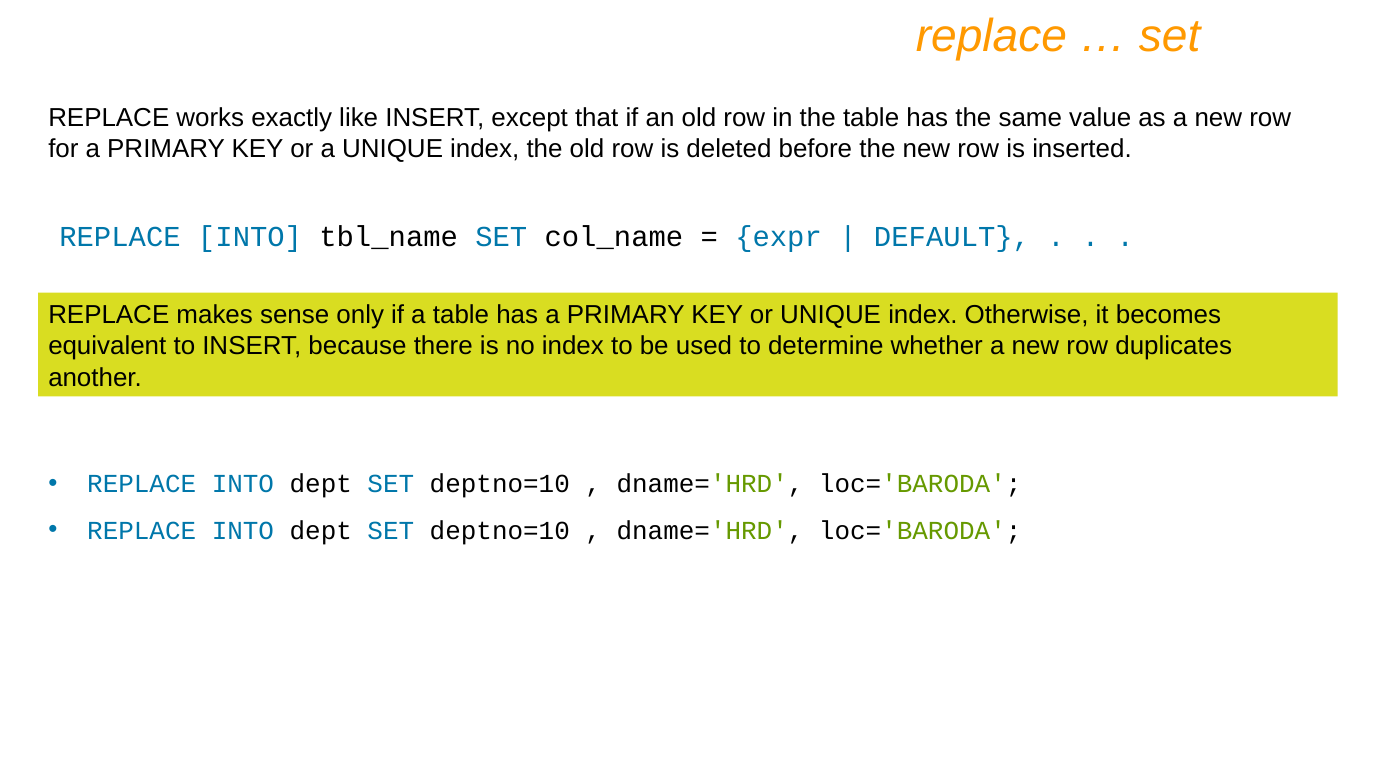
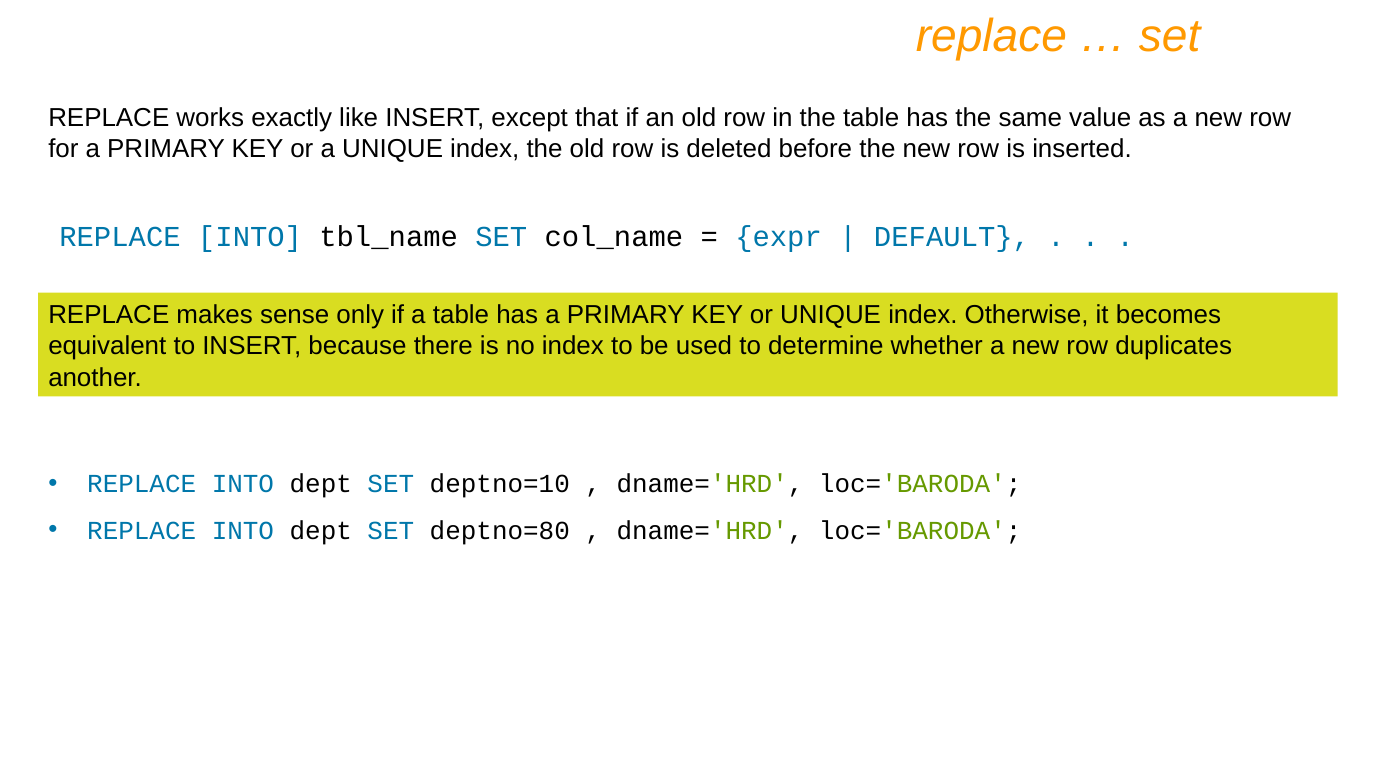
deptno=10 at (500, 530): deptno=10 -> deptno=80
